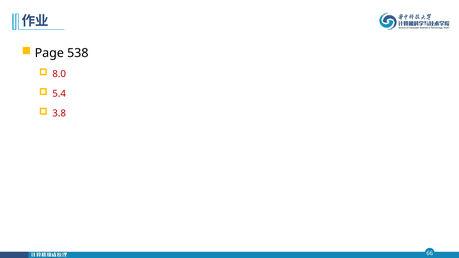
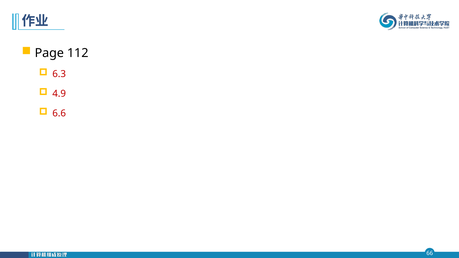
538: 538 -> 112
8.0: 8.0 -> 6.3
5.4: 5.4 -> 4.9
3.8: 3.8 -> 6.6
